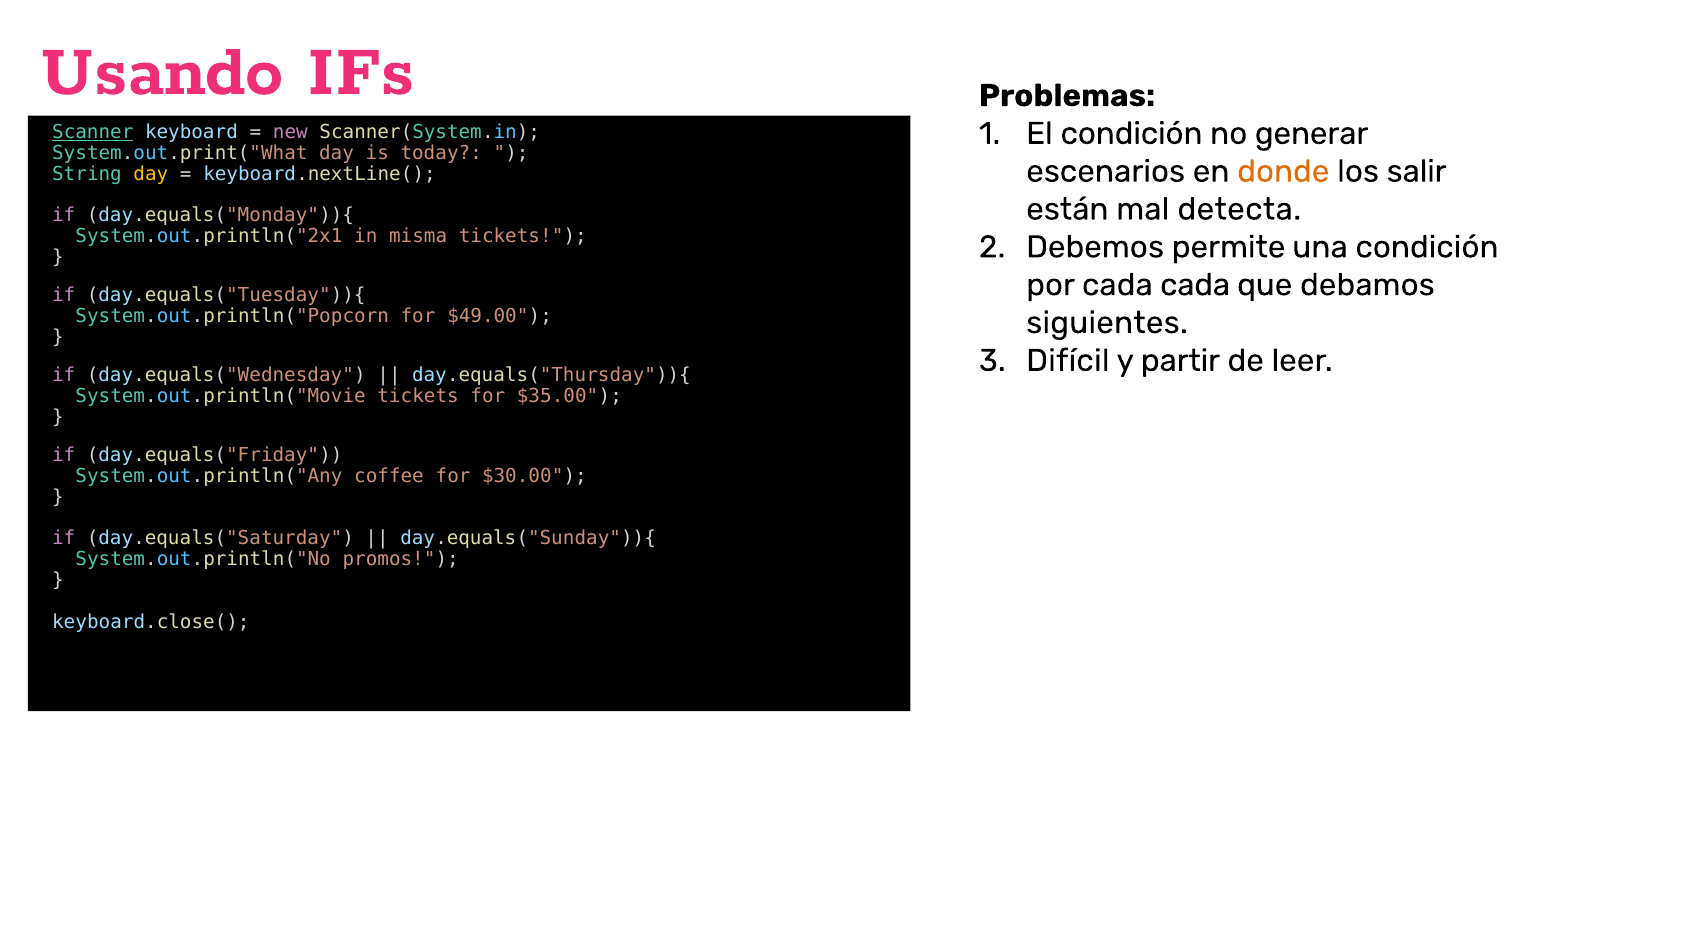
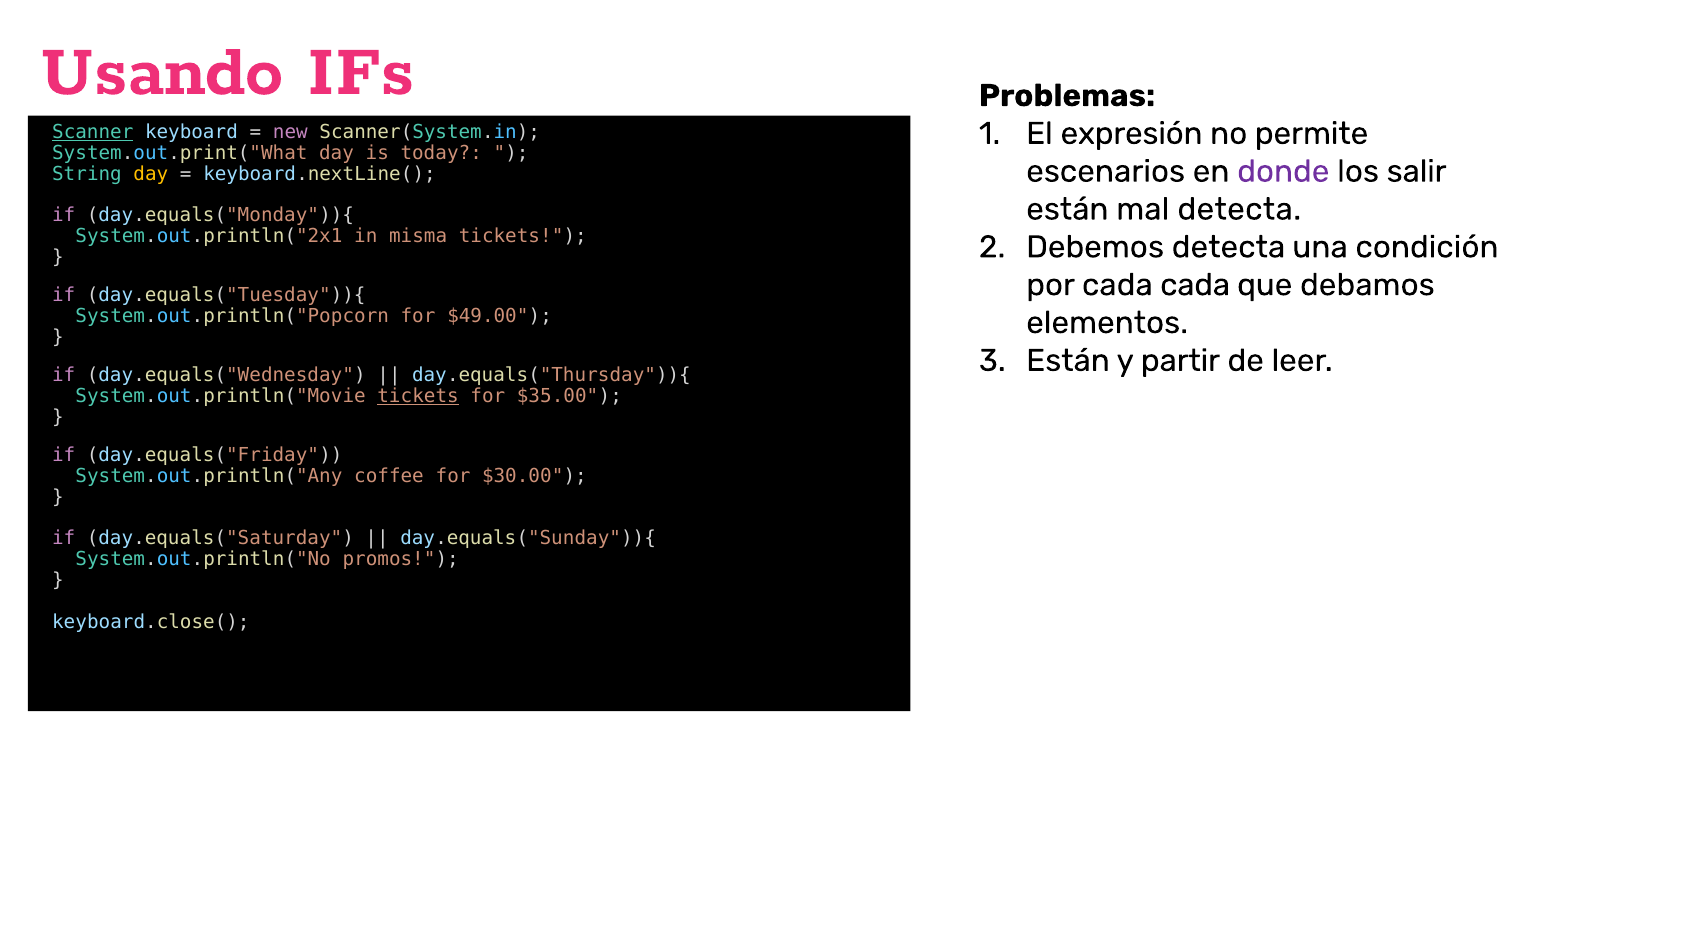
El condición: condición -> expresión
generar: generar -> permite
donde colour: orange -> purple
Debemos permite: permite -> detecta
siguientes: siguientes -> elementos
Difícil at (1068, 360): Difícil -> Están
tickets at (418, 396) underline: none -> present
